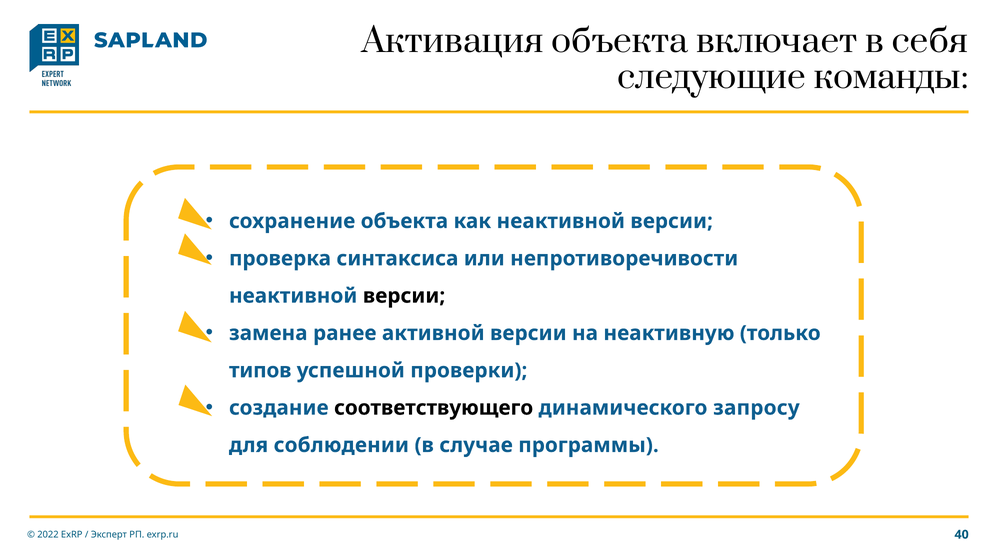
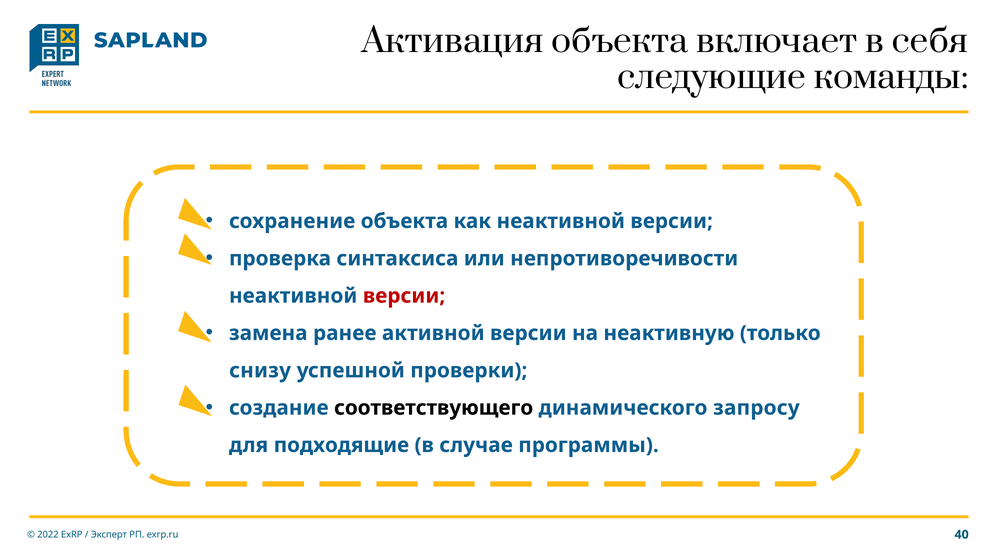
версии at (404, 296) colour: black -> red
типов: типов -> снизу
соблюдении: соблюдении -> подходящие
